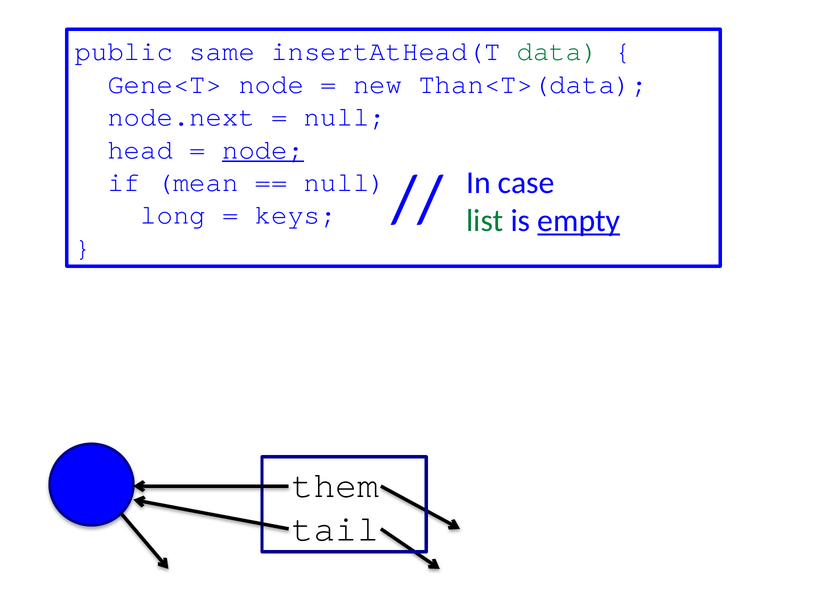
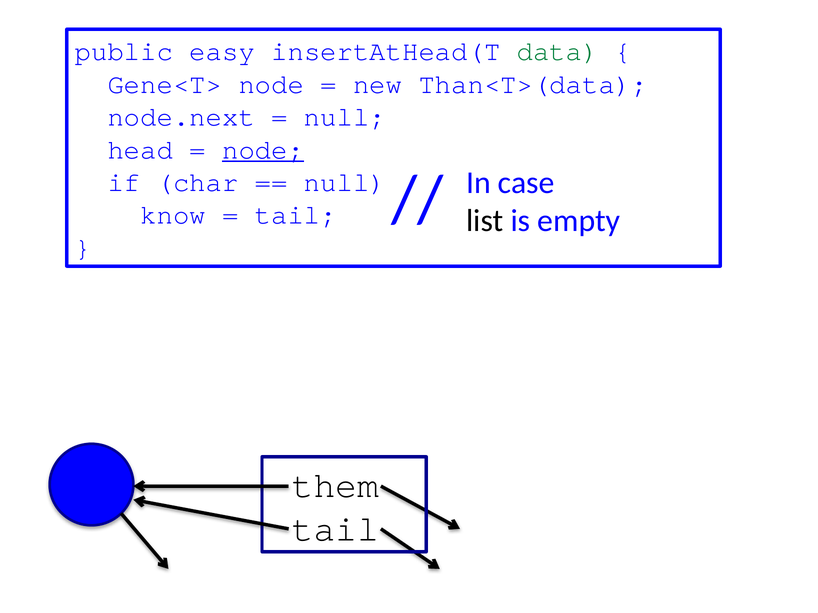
same: same -> easy
mean: mean -> char
long: long -> know
keys at (296, 215): keys -> tail
list colour: green -> black
empty underline: present -> none
